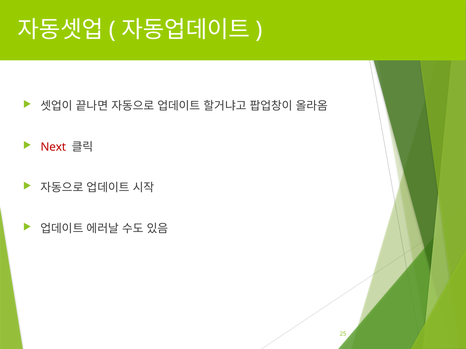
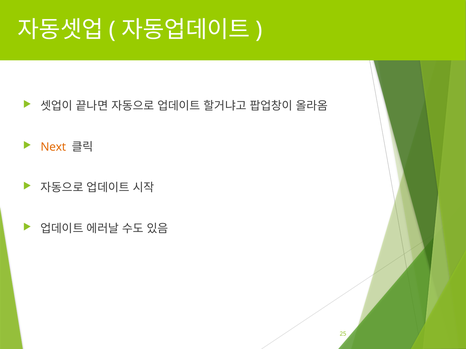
Next colour: red -> orange
